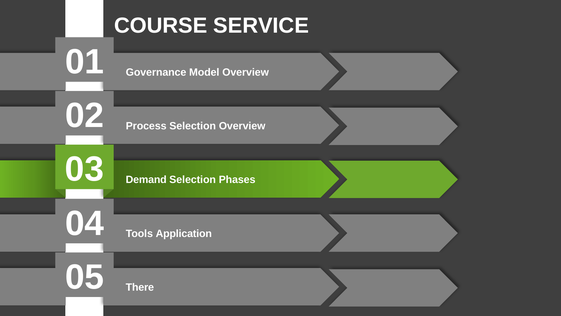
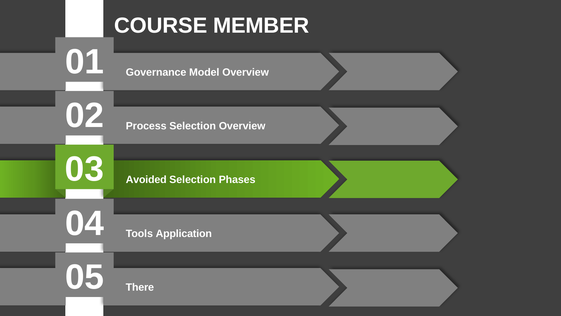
SERVICE: SERVICE -> MEMBER
Demand: Demand -> Avoided
